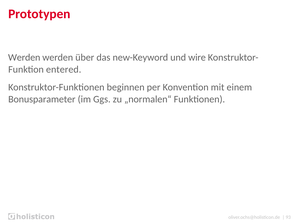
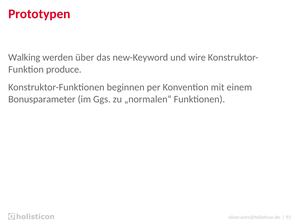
Werden at (24, 58): Werden -> Walking
entered: entered -> produce
